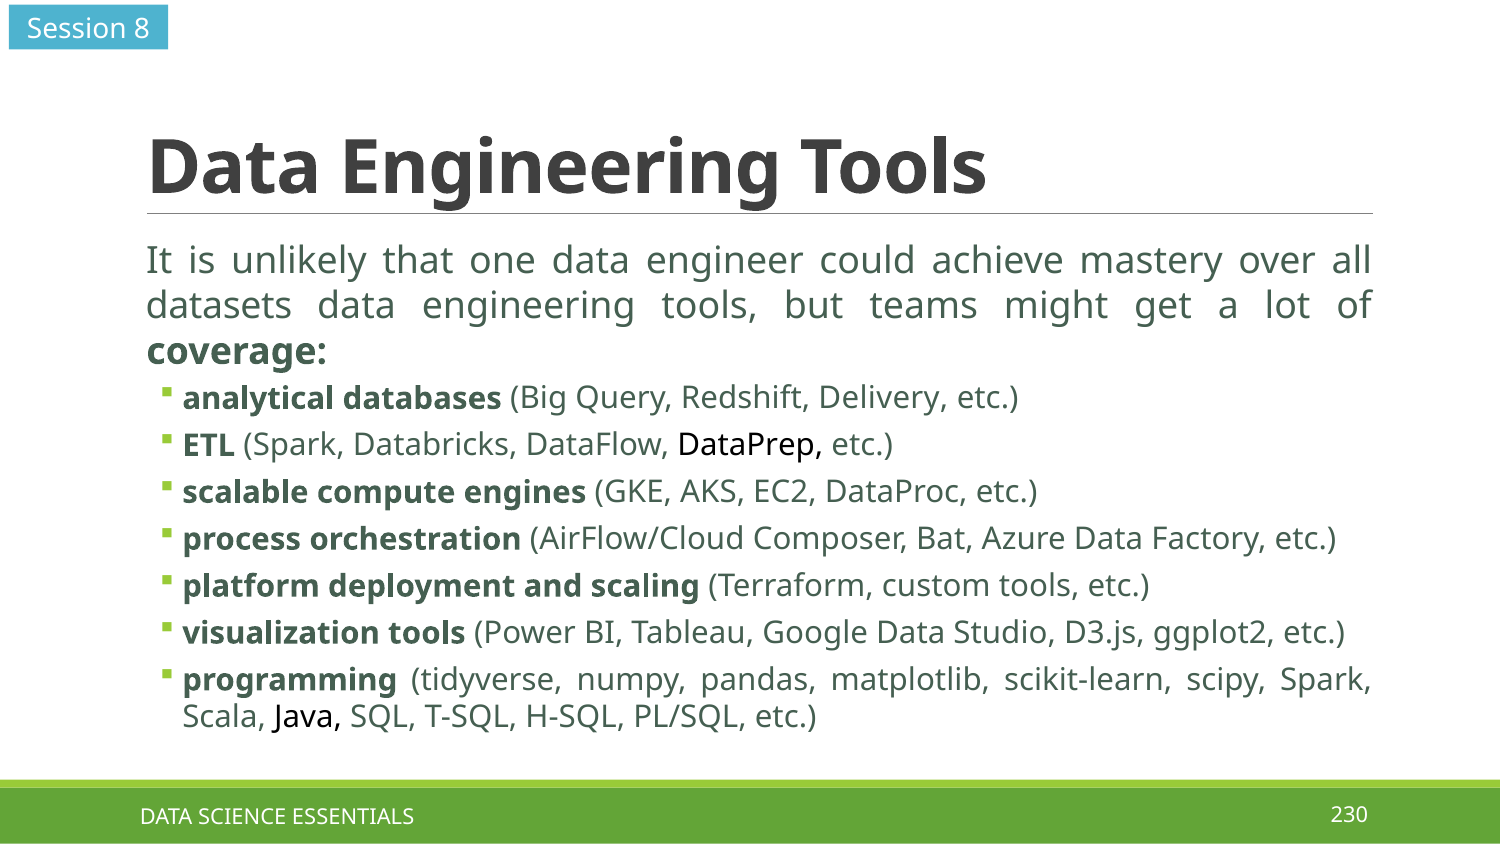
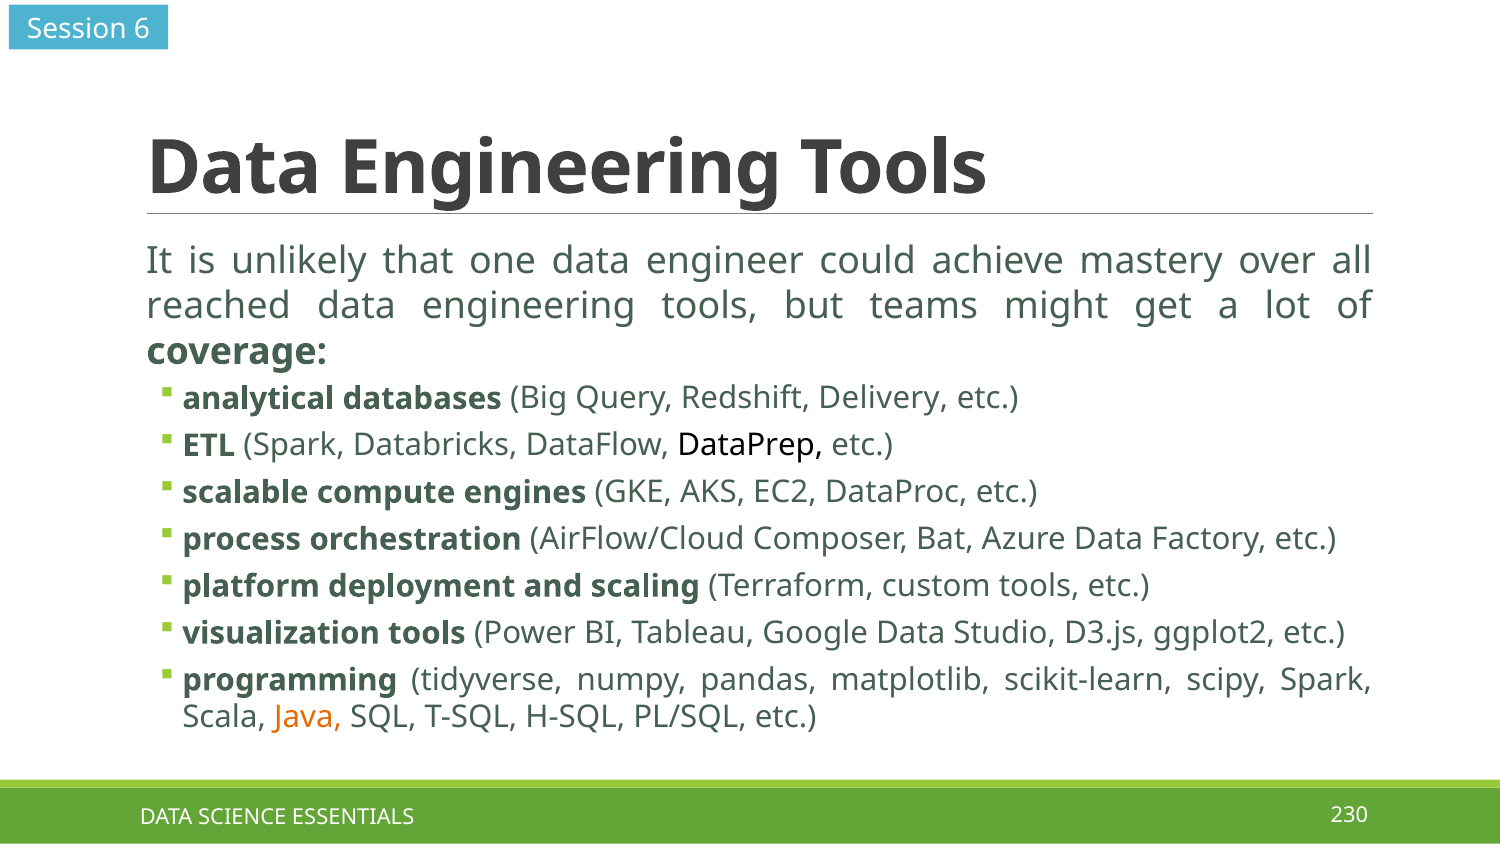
8: 8 -> 6
datasets: datasets -> reached
Java colour: black -> orange
